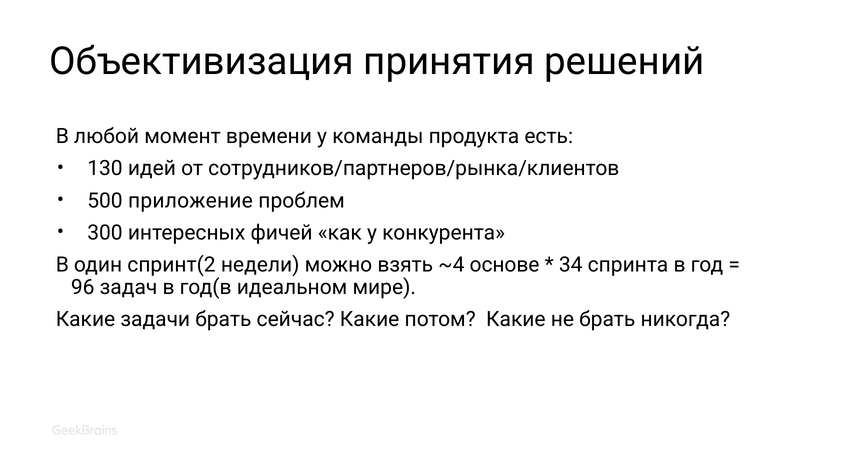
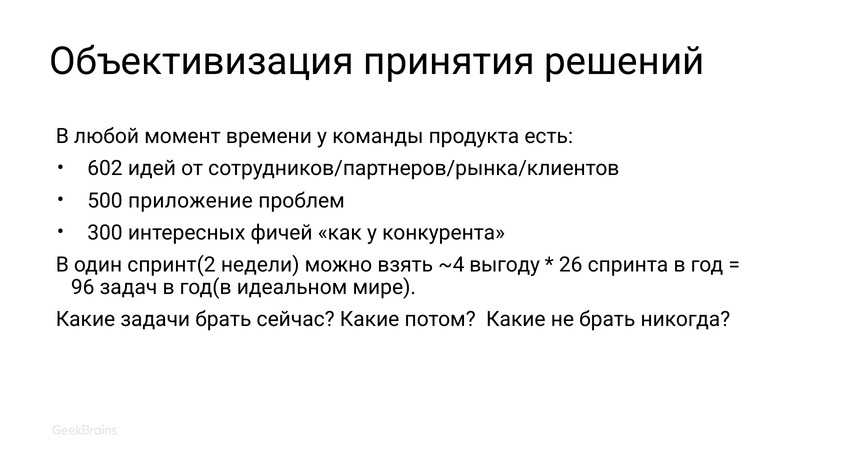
130: 130 -> 602
основе: основе -> выгоду
34: 34 -> 26
